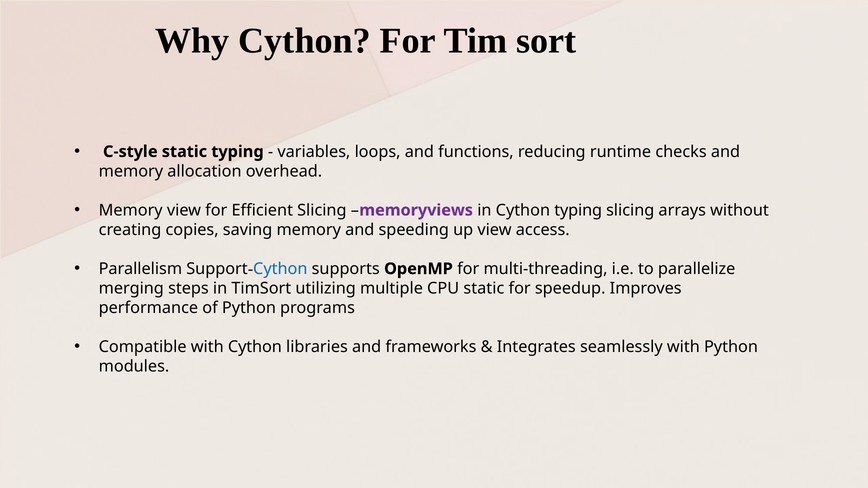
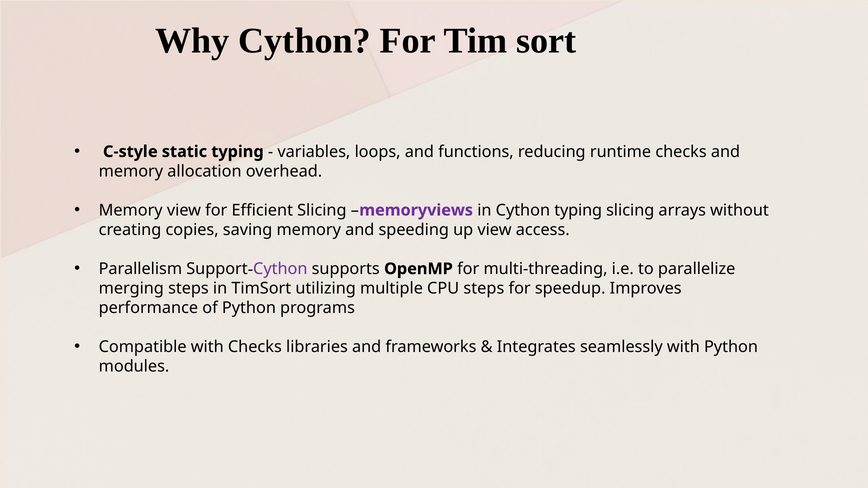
Cython at (280, 269) colour: blue -> purple
CPU static: static -> steps
with Cython: Cython -> Checks
